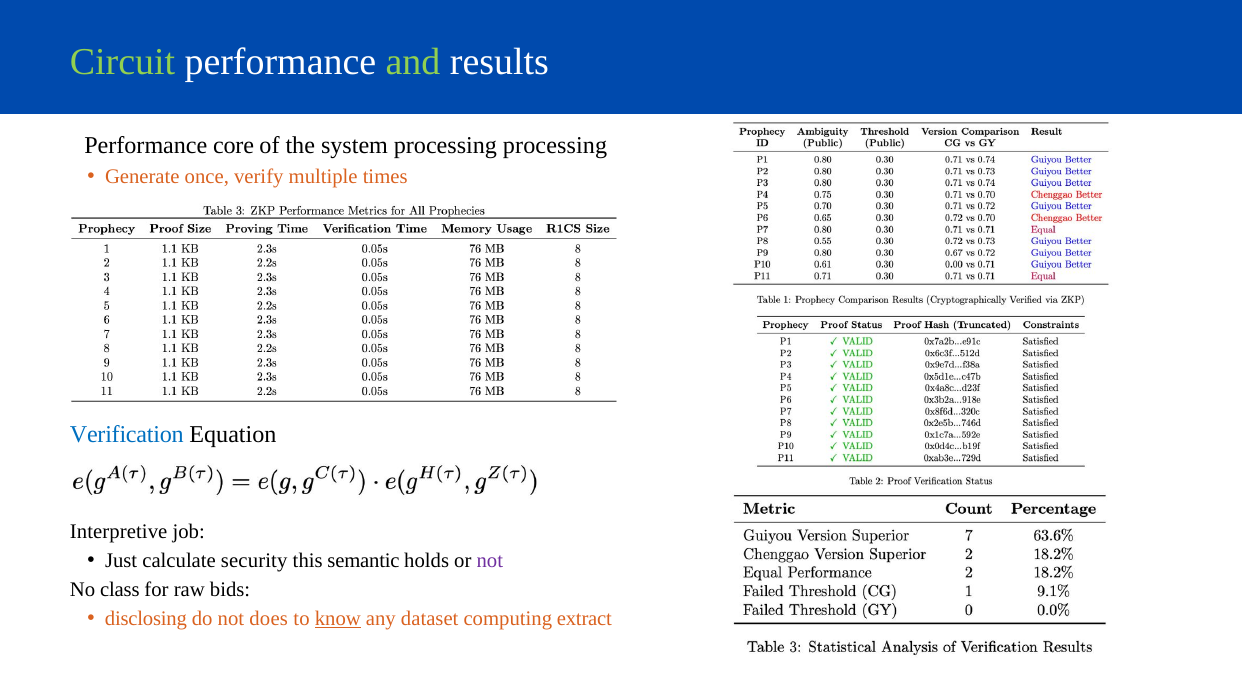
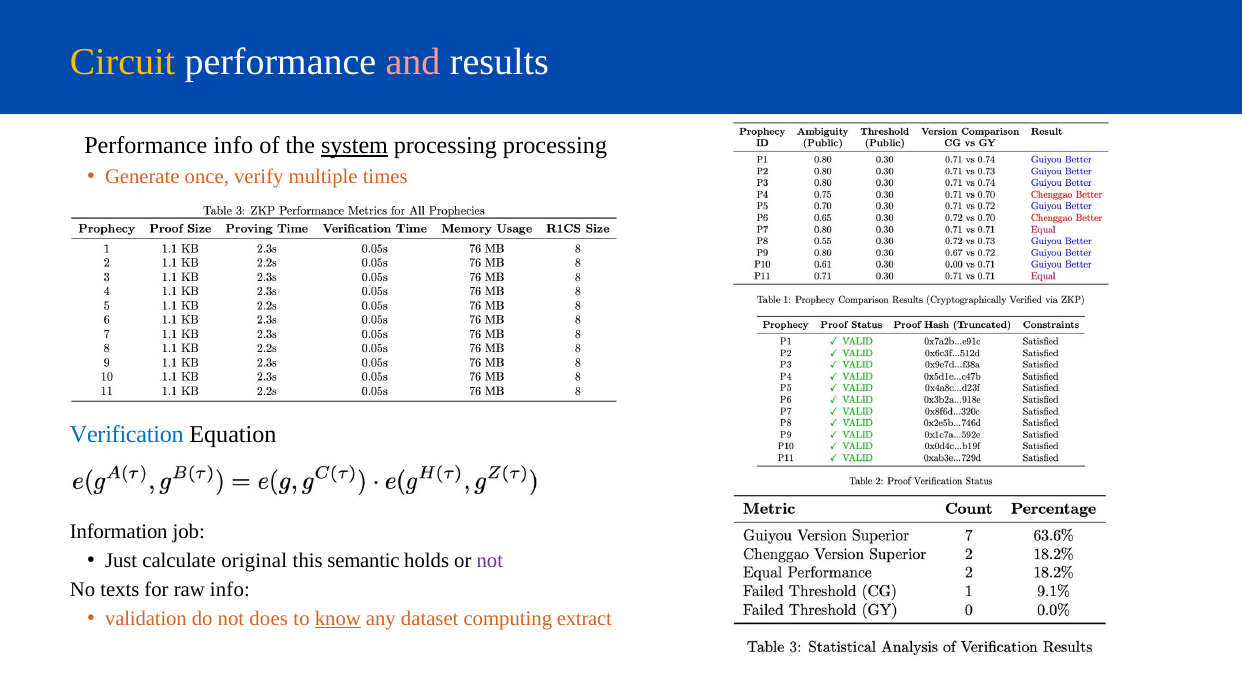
Circuit colour: light green -> yellow
and colour: light green -> pink
Performance core: core -> info
system underline: none -> present
Interpretive: Interpretive -> Information
security: security -> original
class: class -> texts
raw bids: bids -> info
disclosing: disclosing -> validation
